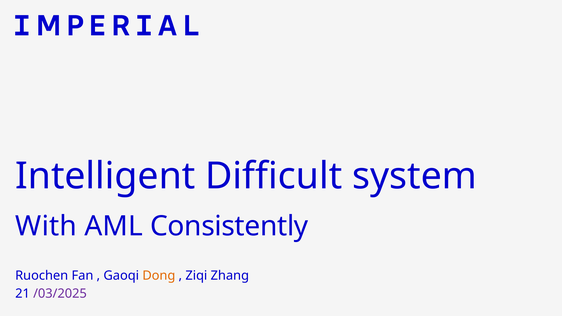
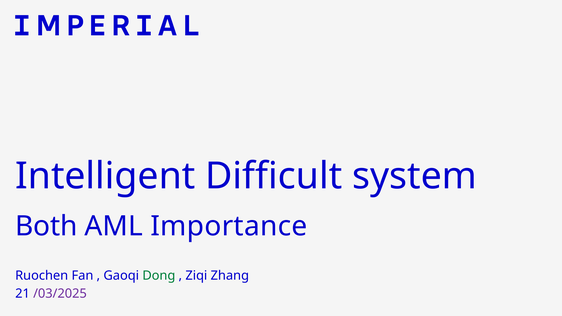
With: With -> Both
Consistently: Consistently -> Importance
Dong colour: orange -> green
